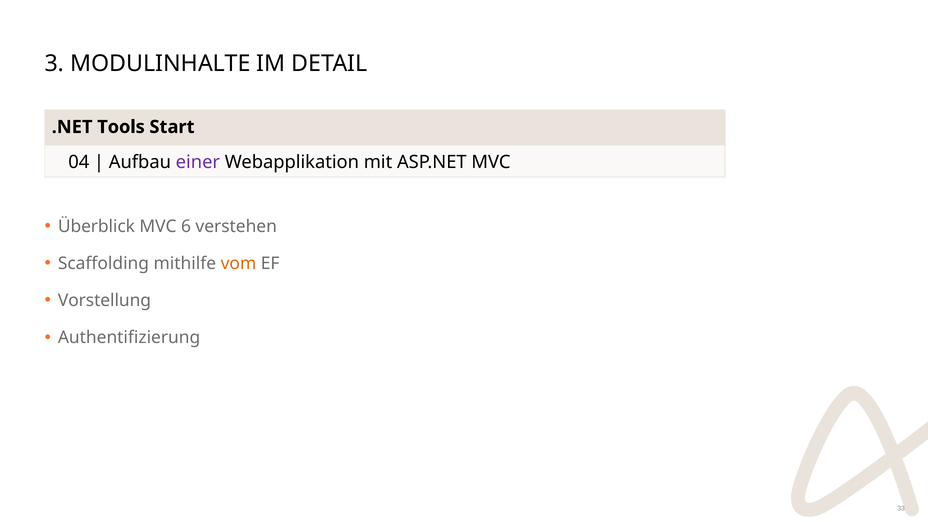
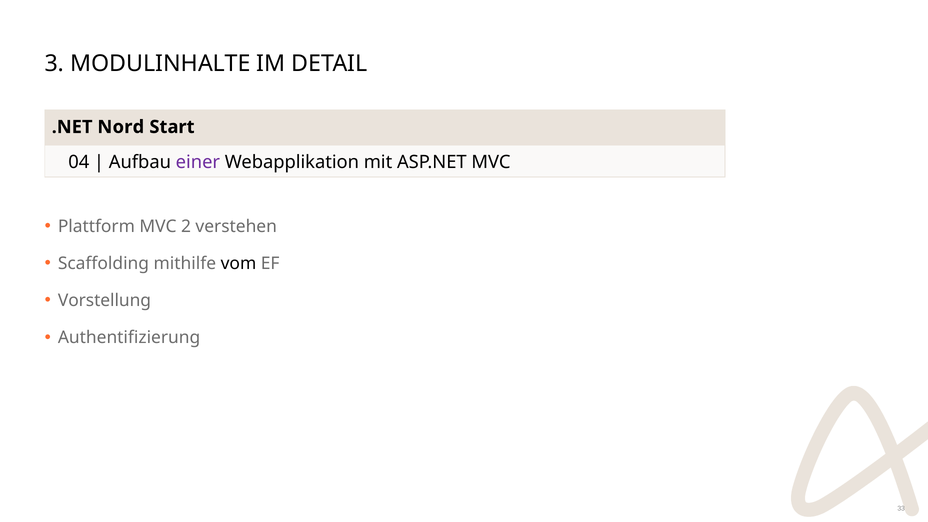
Tools: Tools -> Nord
Überblick: Überblick -> Plattform
6: 6 -> 2
vom colour: orange -> black
